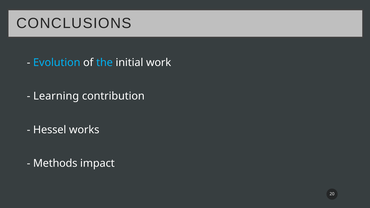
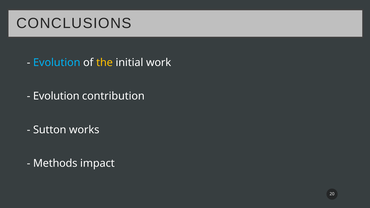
the colour: light blue -> yellow
Learning at (56, 96): Learning -> Evolution
Hessel: Hessel -> Sutton
